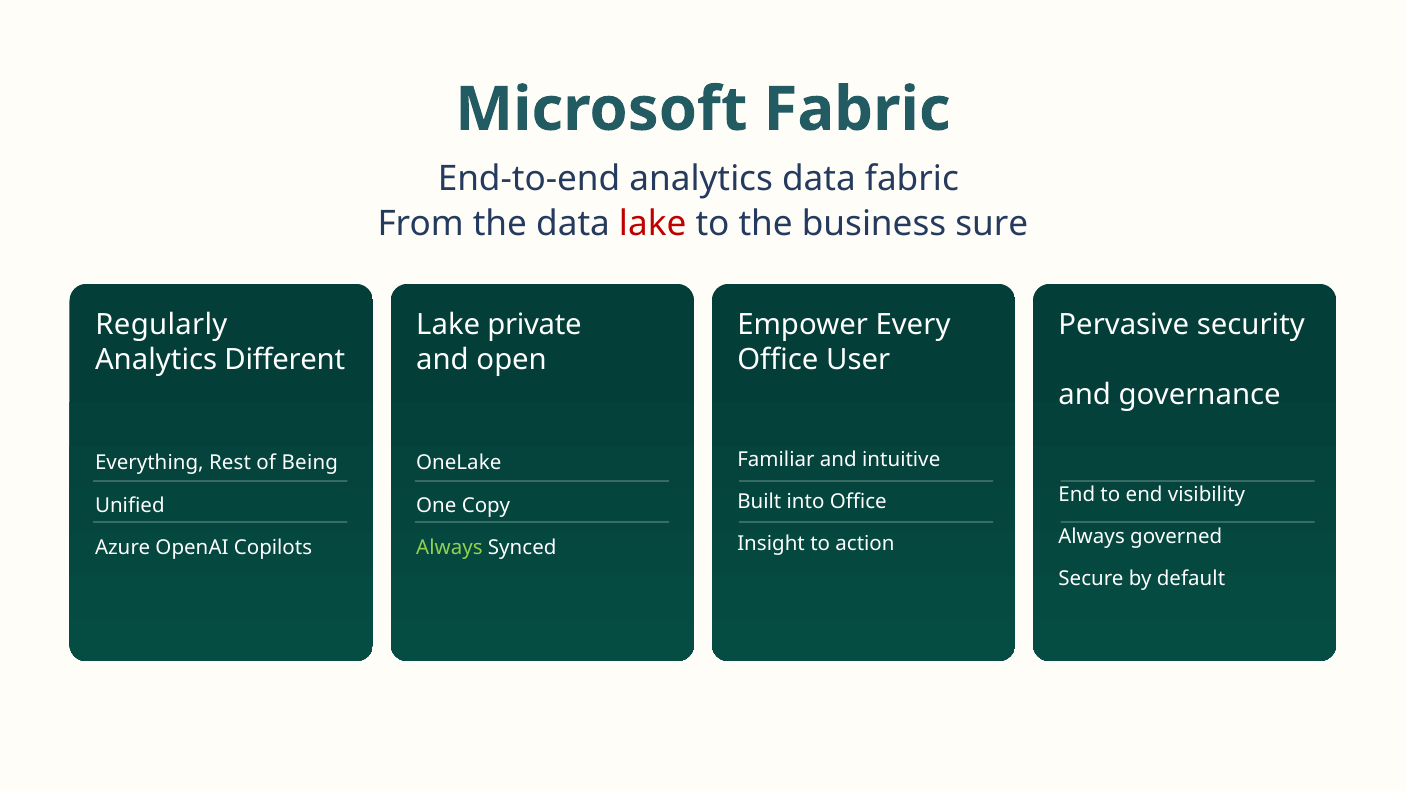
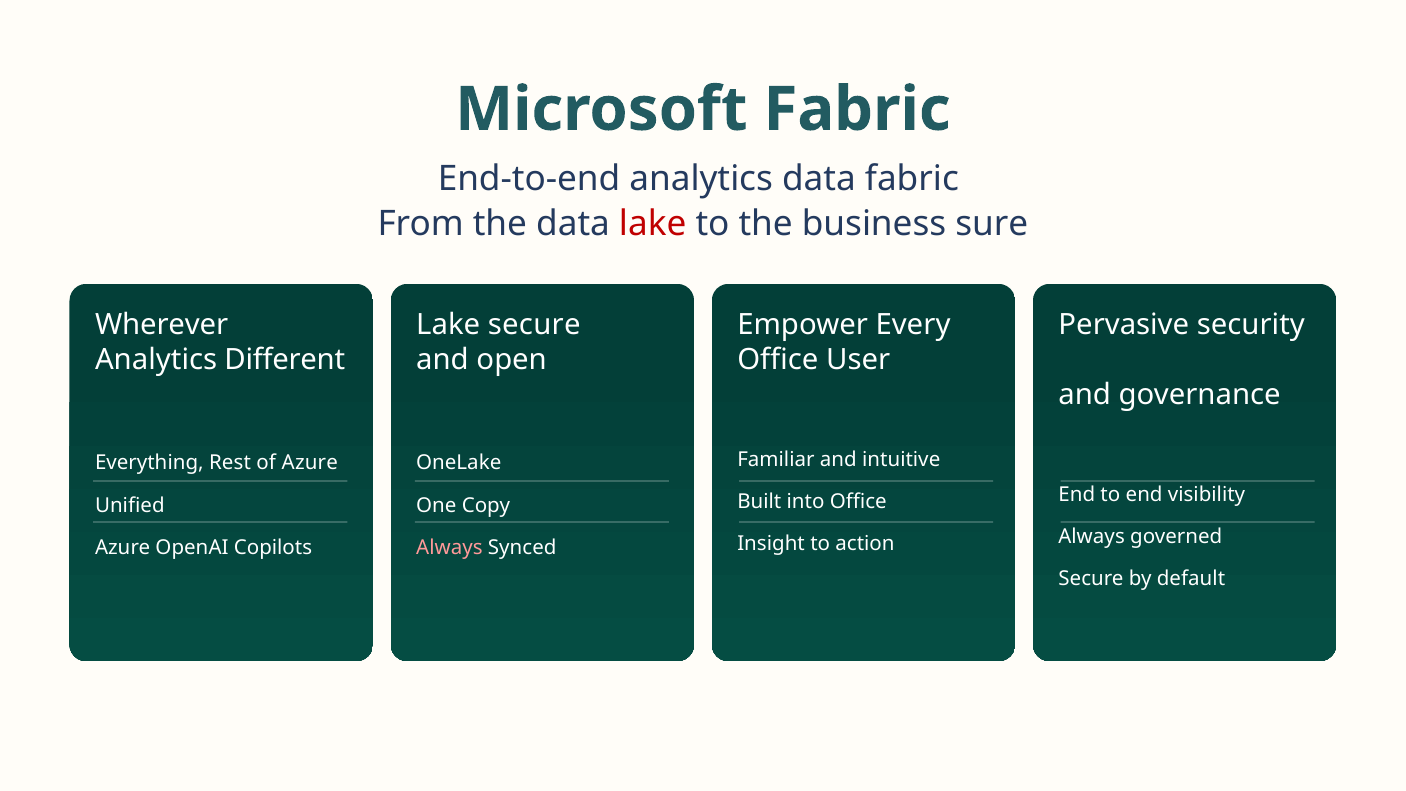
Regularly: Regularly -> Wherever
Lake private: private -> secure
of Being: Being -> Azure
Always at (449, 547) colour: light green -> pink
